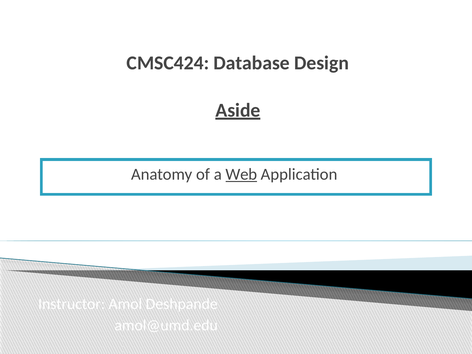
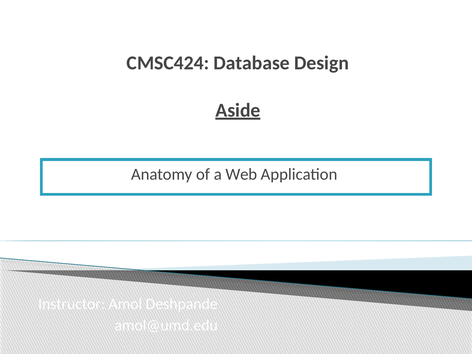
Web underline: present -> none
